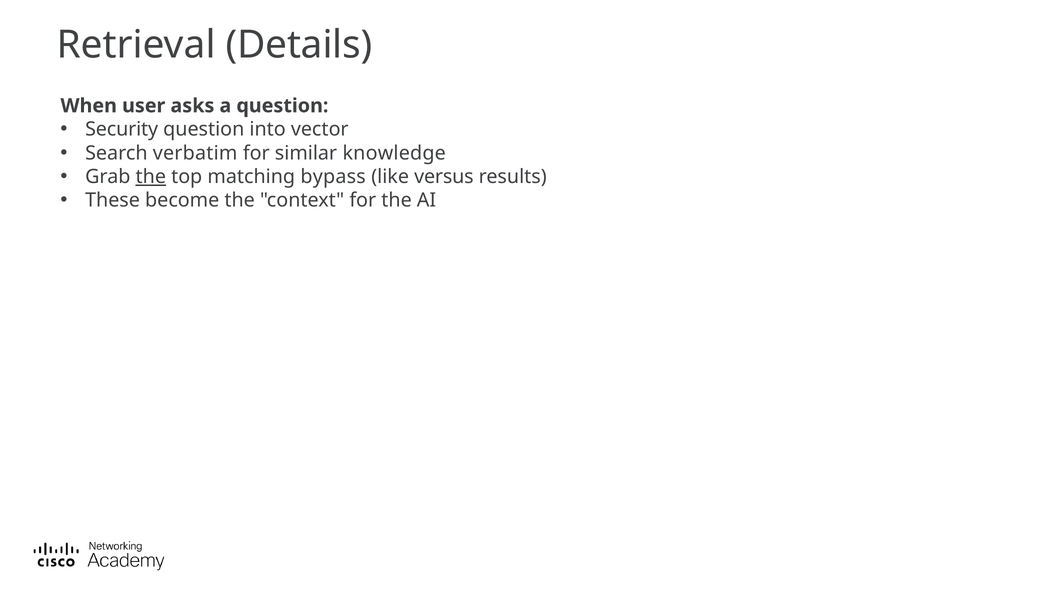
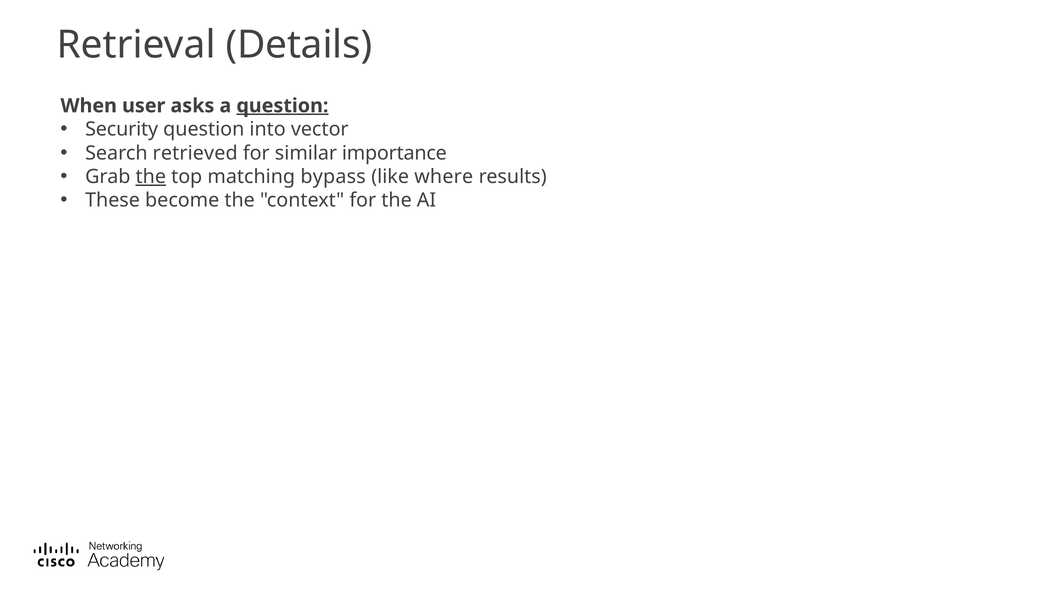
question at (282, 106) underline: none -> present
verbatim: verbatim -> retrieved
knowledge: knowledge -> importance
versus: versus -> where
